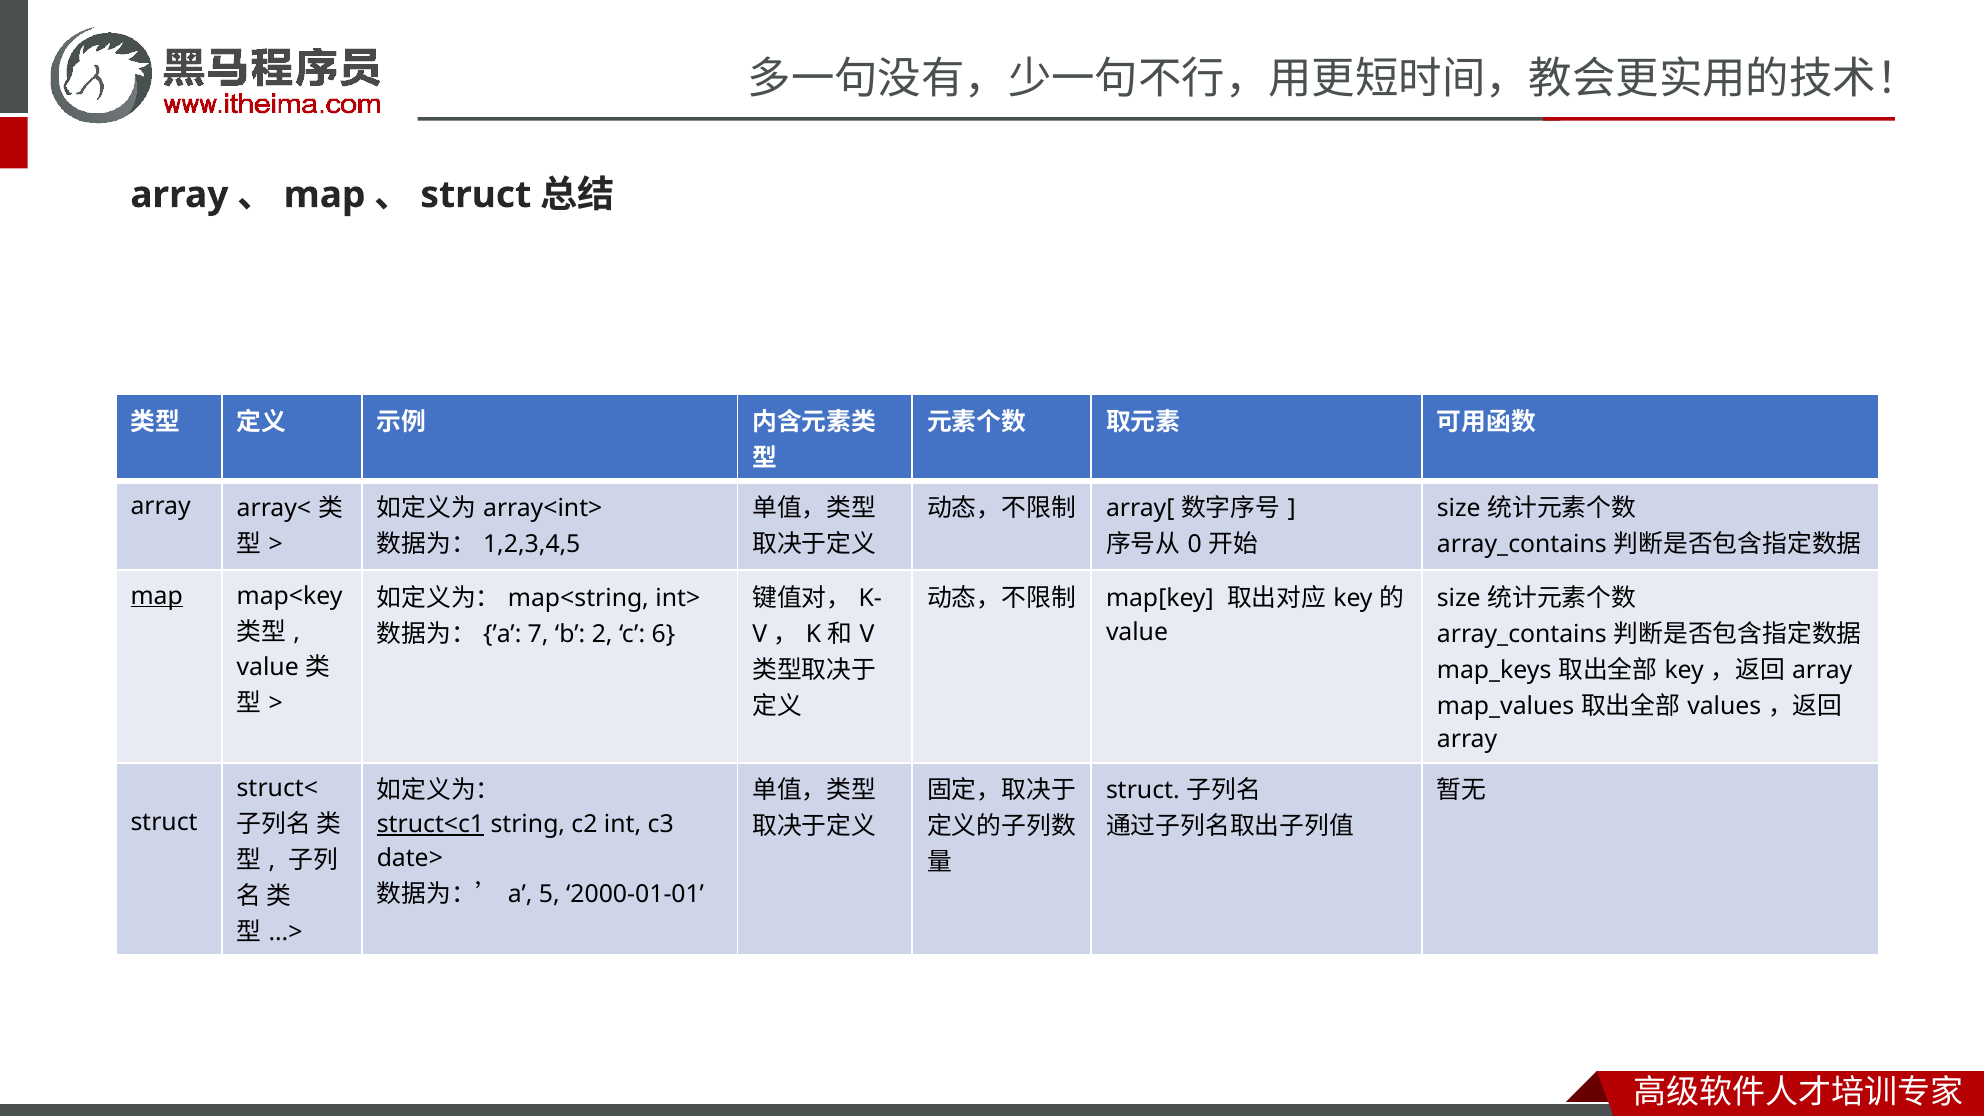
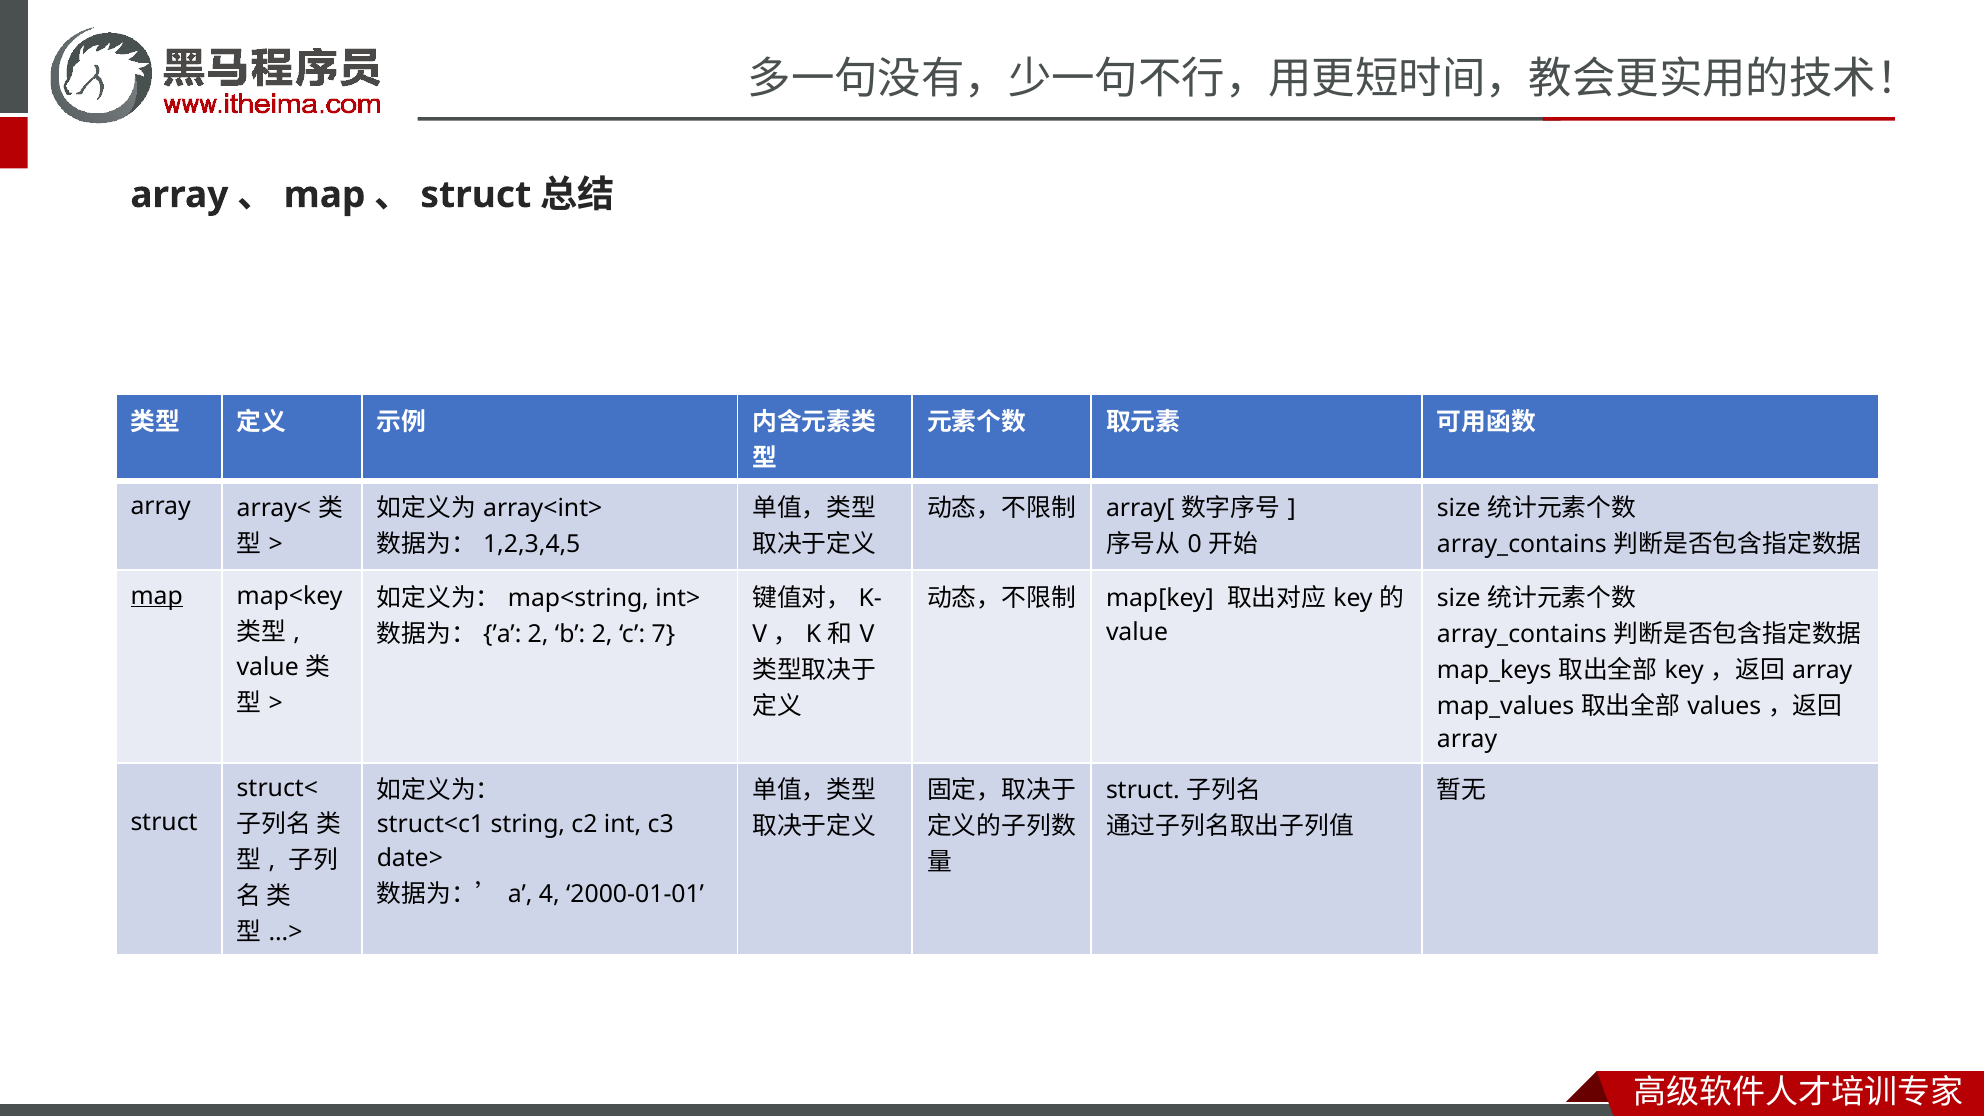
7 at (538, 634): 7 -> 2
6: 6 -> 7
struct<c1 underline: present -> none
5: 5 -> 4
